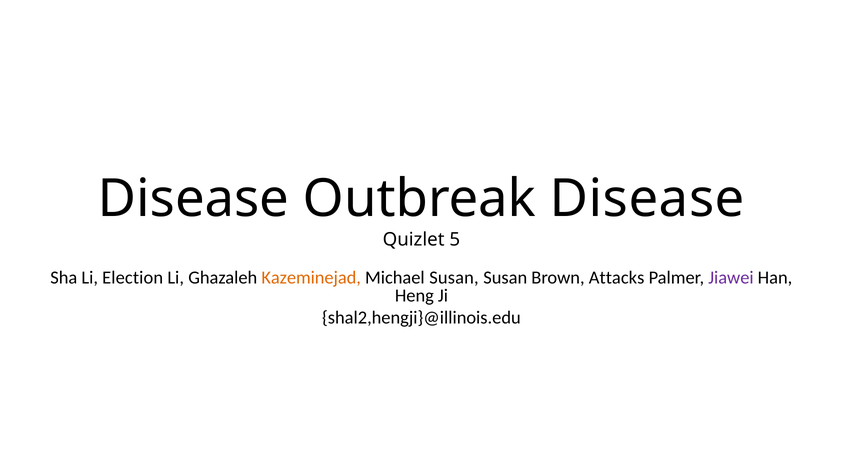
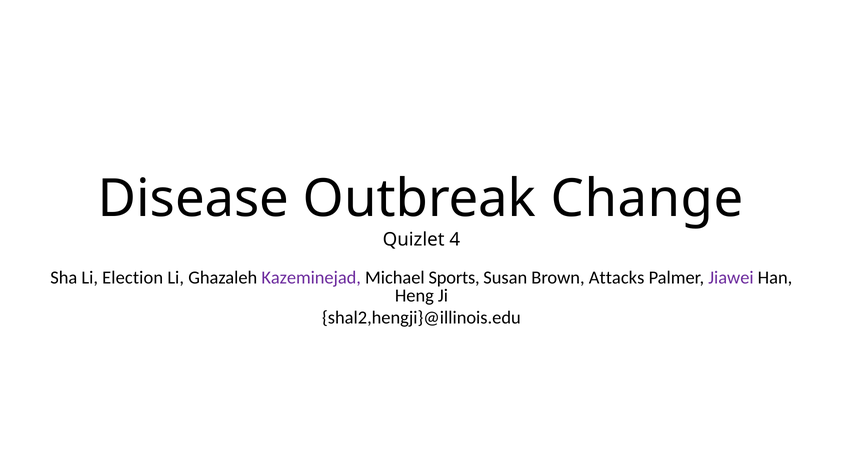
Outbreak Disease: Disease -> Change
5: 5 -> 4
Kazeminejad colour: orange -> purple
Michael Susan: Susan -> Sports
